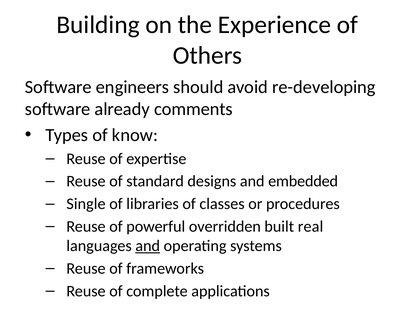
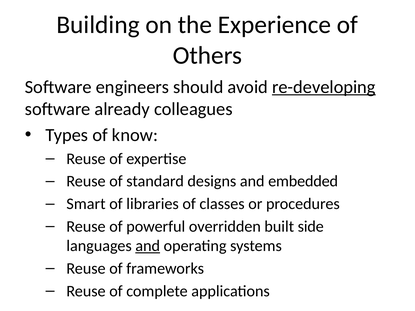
re-developing underline: none -> present
comments: comments -> colleagues
Single: Single -> Smart
real: real -> side
